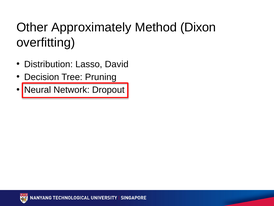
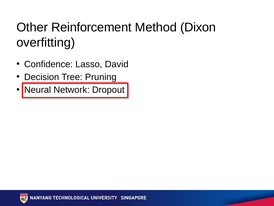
Approximately: Approximately -> Reinforcement
Distribution: Distribution -> Confidence
